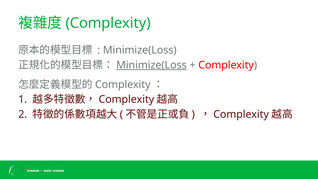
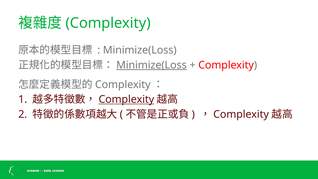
Complexity at (126, 99) underline: none -> present
